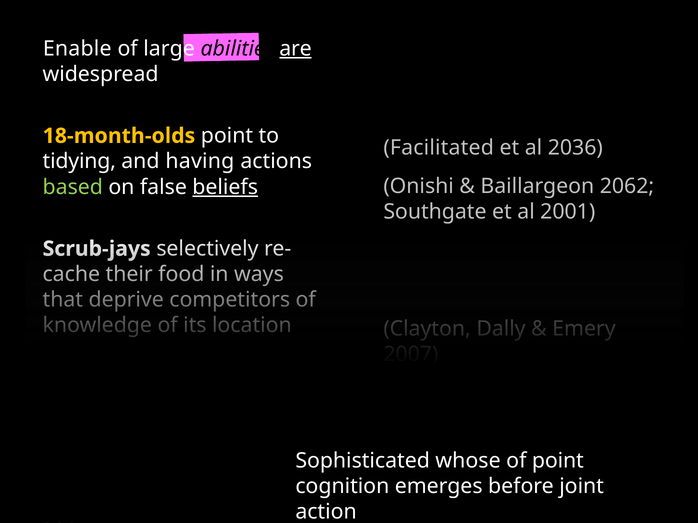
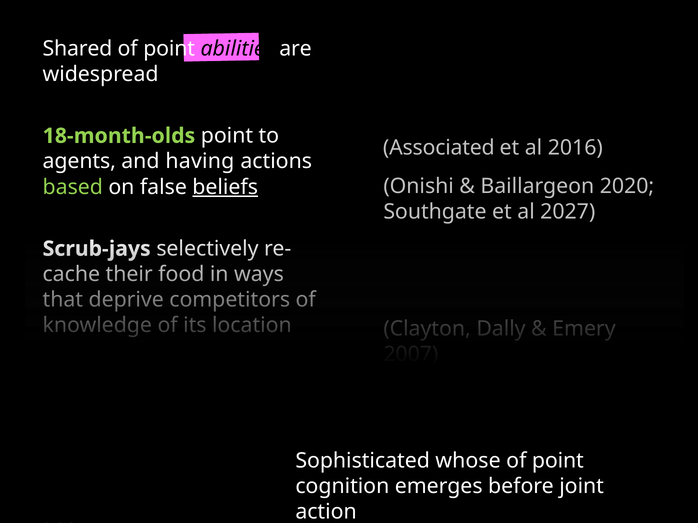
Enable: Enable -> Shared
large at (169, 49): large -> point
are at (295, 49) underline: present -> none
18-month-olds colour: yellow -> light green
Facilitated: Facilitated -> Associated
2036: 2036 -> 2016
tidying: tidying -> agents
2062: 2062 -> 2020
al 2001: 2001 -> 2027
